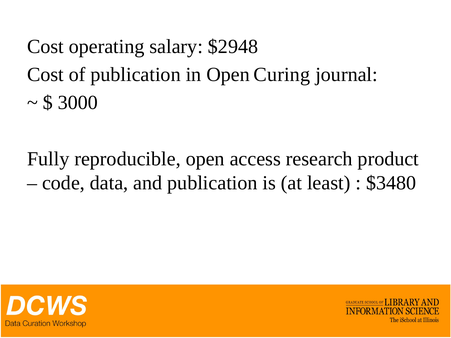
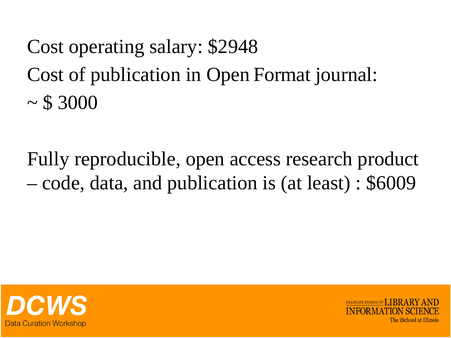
Curing: Curing -> Format
$3480: $3480 -> $6009
